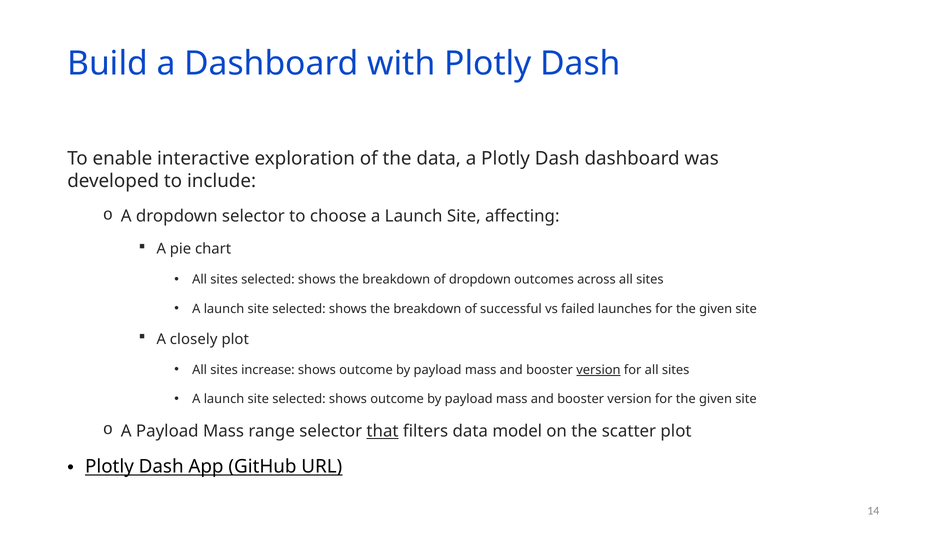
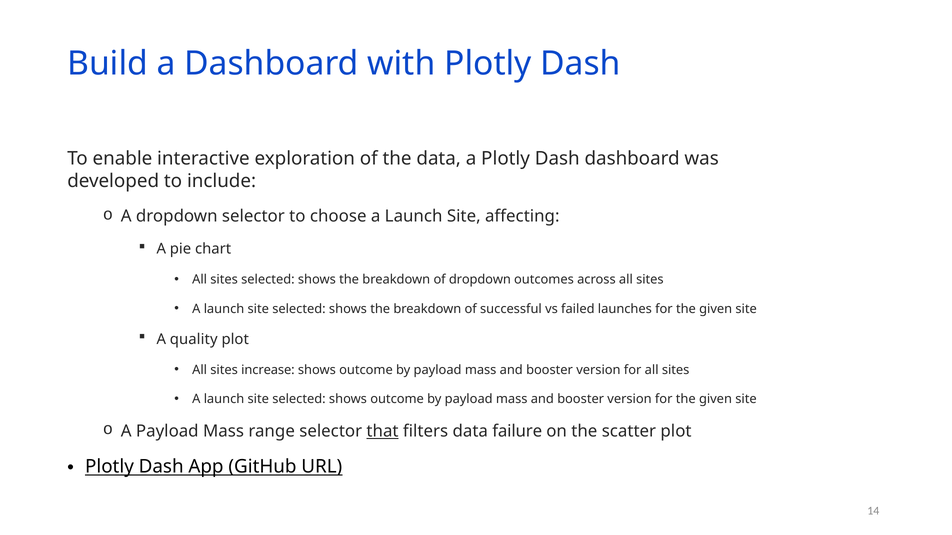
closely: closely -> quality
version at (598, 370) underline: present -> none
model: model -> failure
